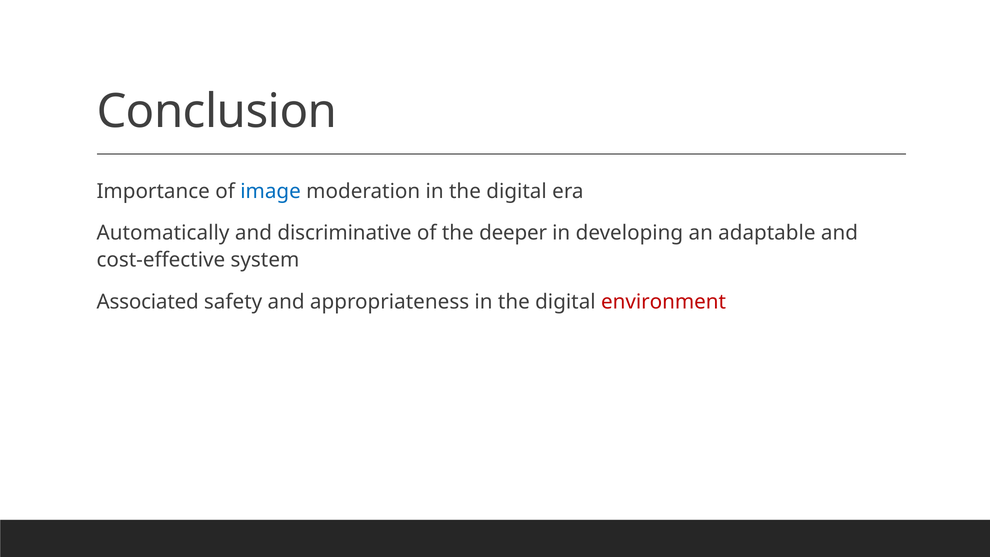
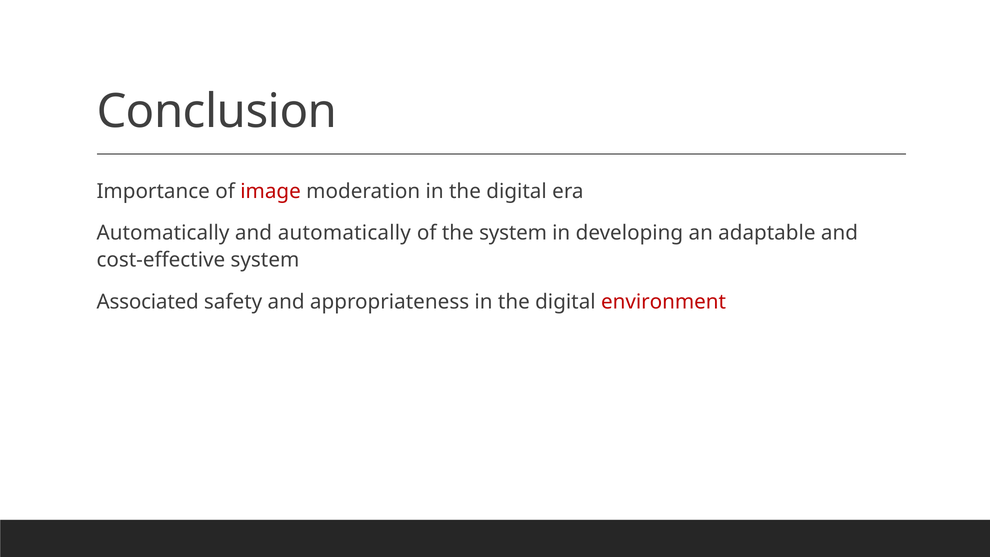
image colour: blue -> red
and discriminative: discriminative -> automatically
the deeper: deeper -> system
